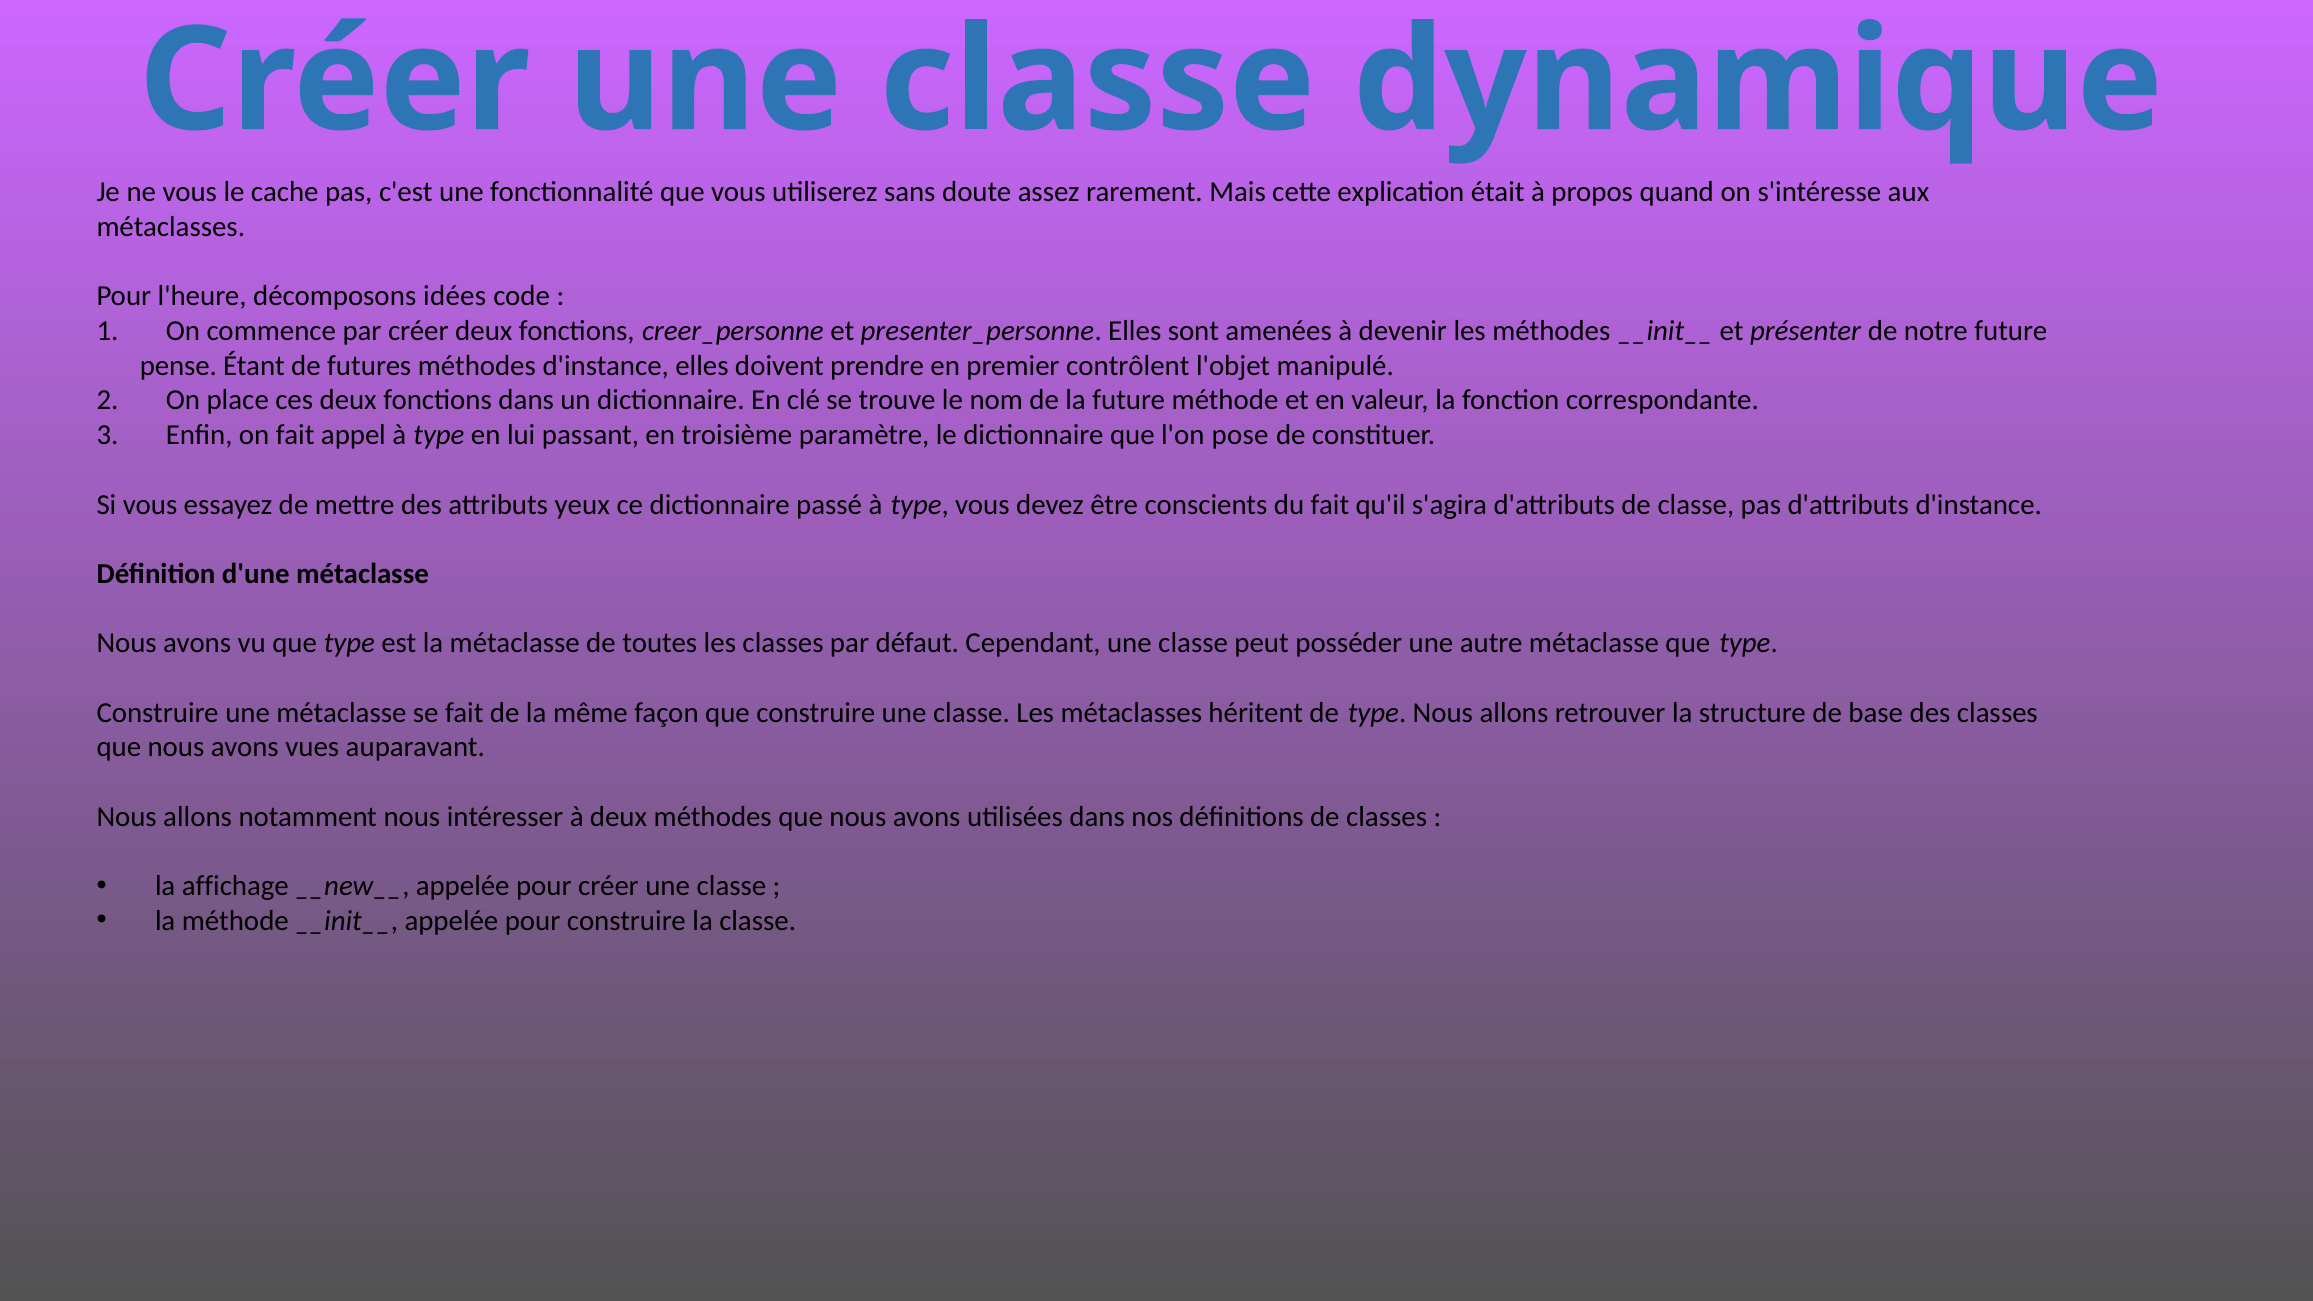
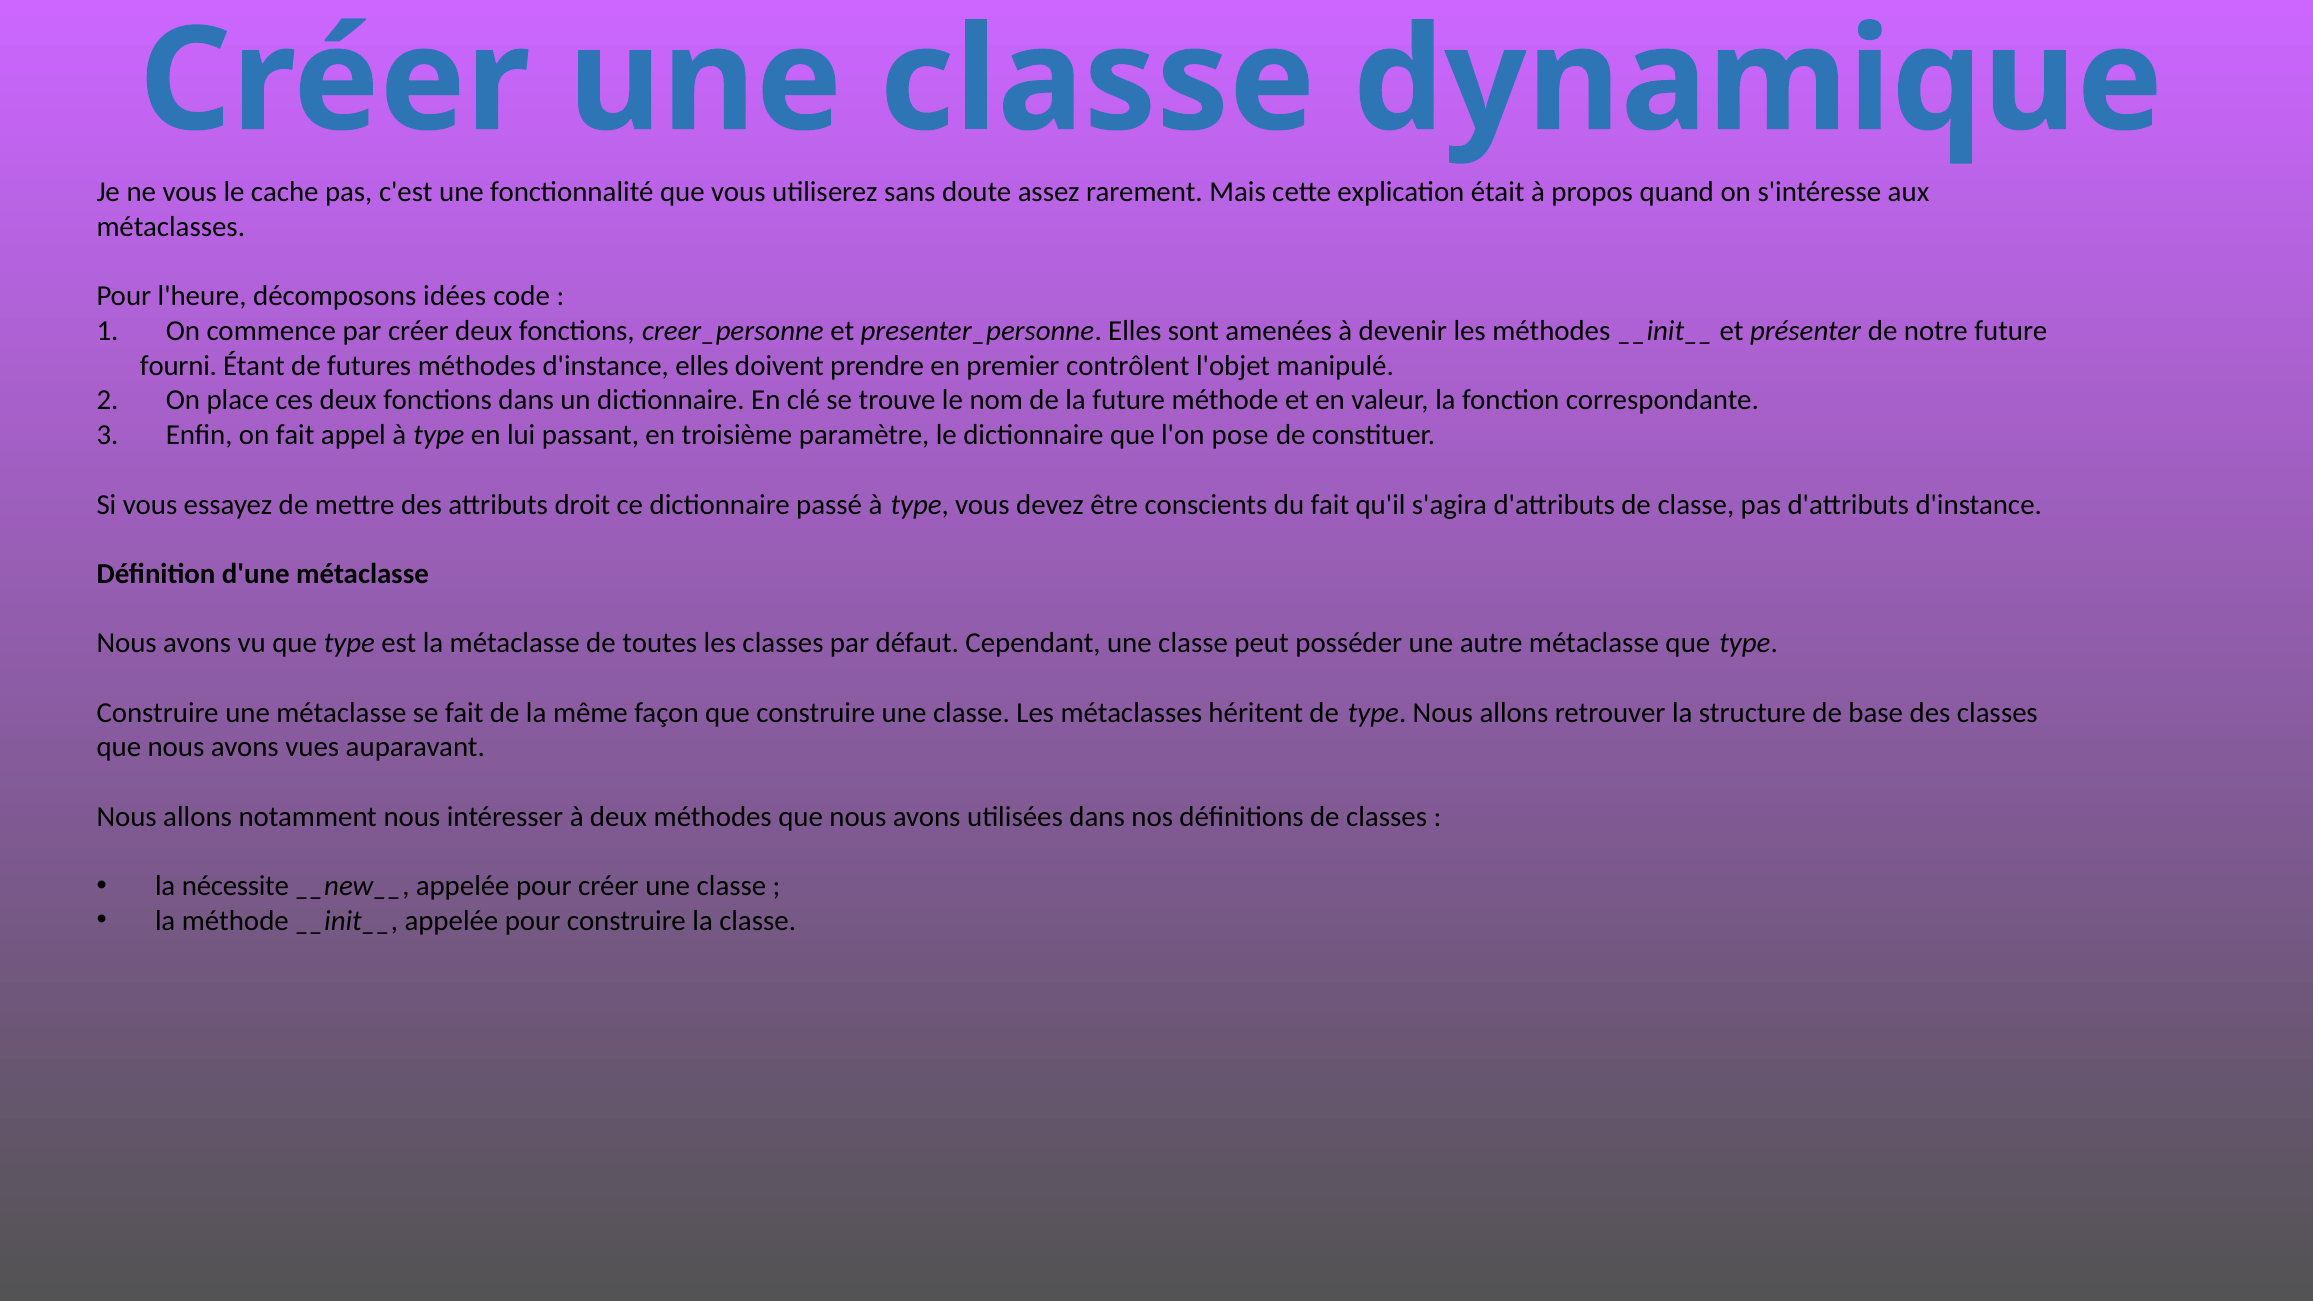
pense: pense -> fourni
yeux: yeux -> droit
affichage: affichage -> nécessite
